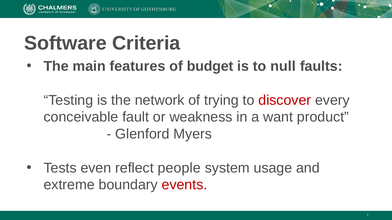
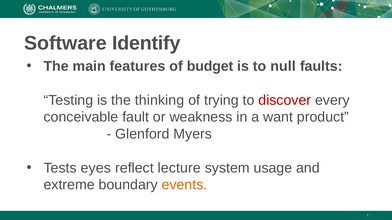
Criteria: Criteria -> Identify
network: network -> thinking
even: even -> eyes
people: people -> lecture
events colour: red -> orange
